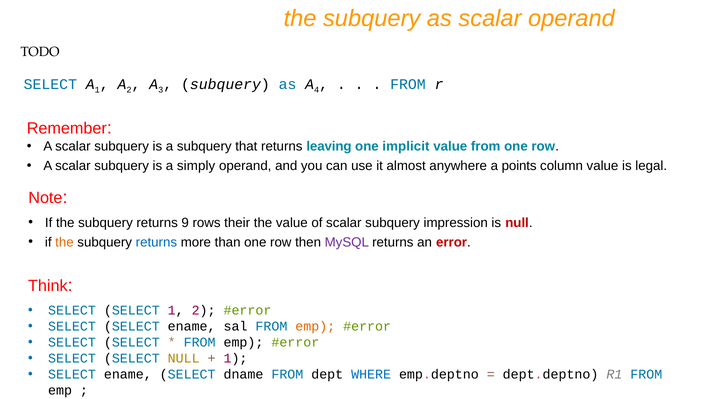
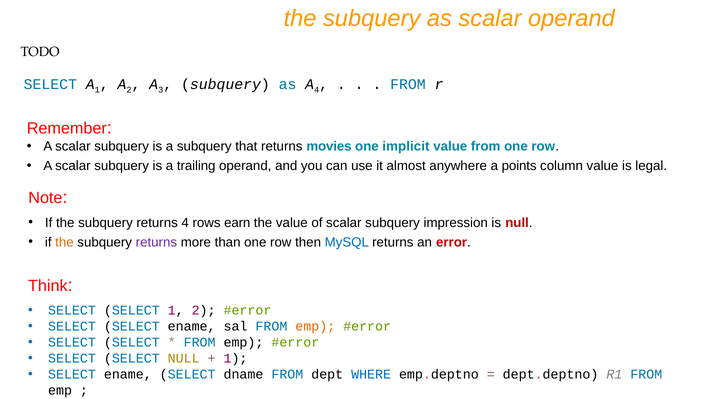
leaving: leaving -> movies
simply: simply -> trailing
returns 9: 9 -> 4
their: their -> earn
returns at (156, 242) colour: blue -> purple
MySQL colour: purple -> blue
